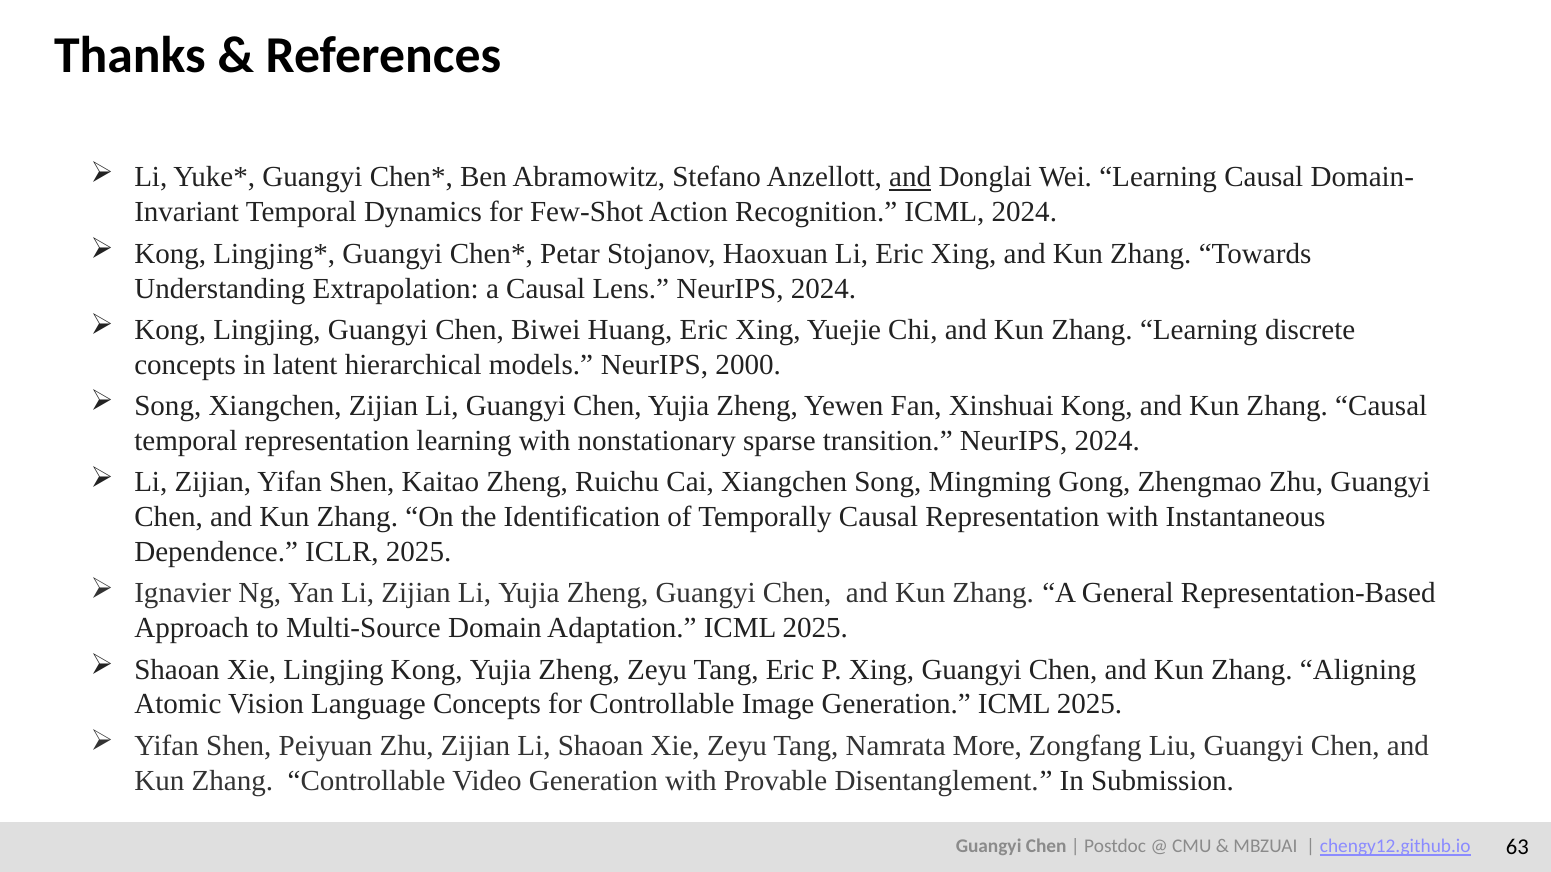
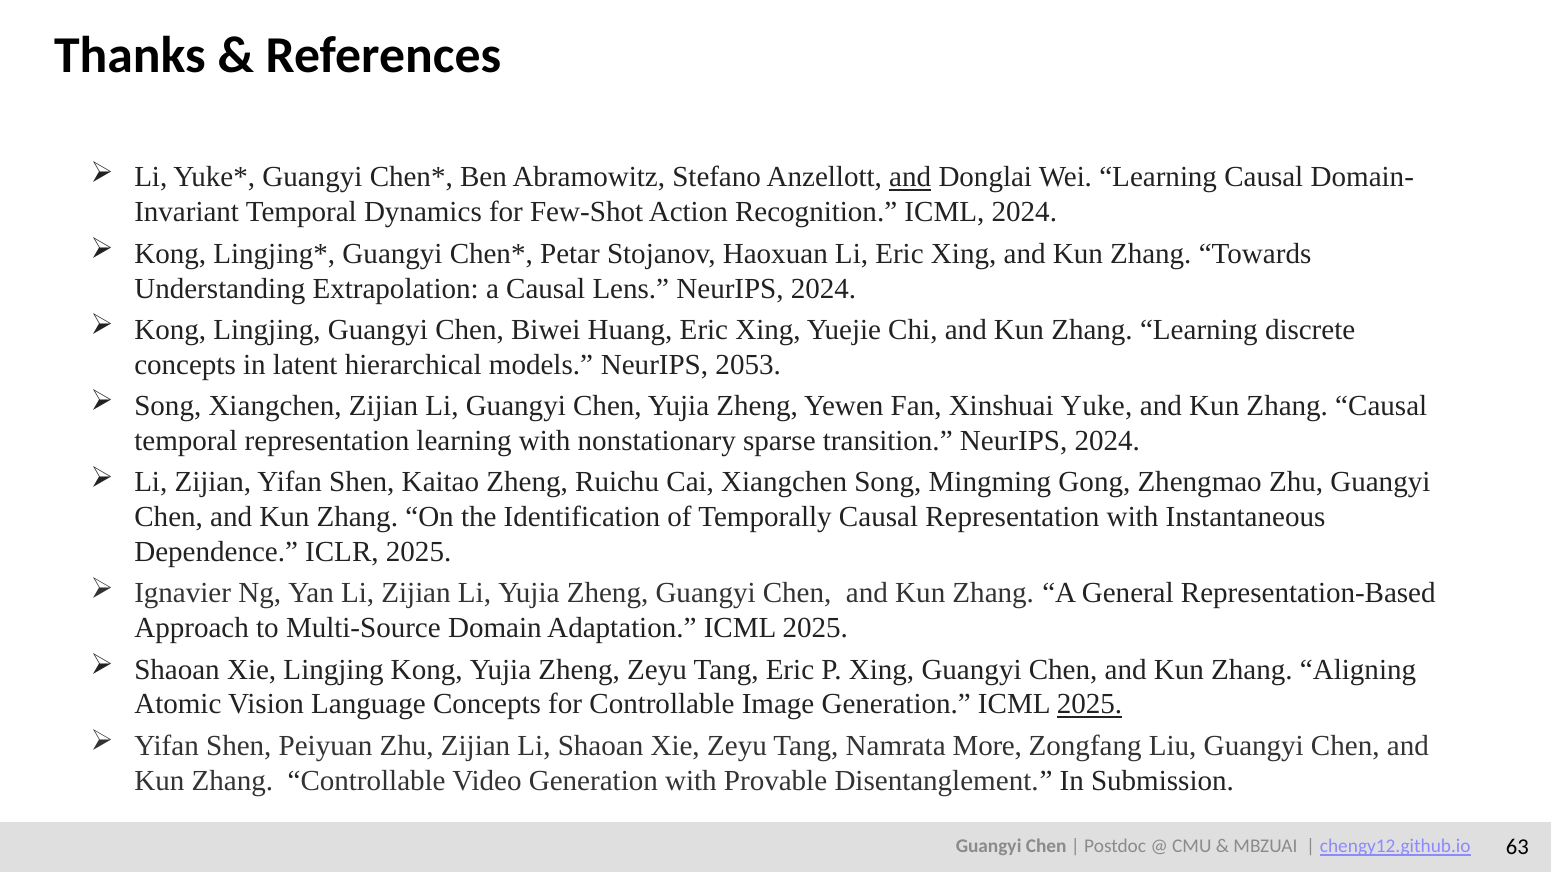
2000: 2000 -> 2053
Xinshuai Kong: Kong -> Yuke
2025 at (1090, 705) underline: none -> present
